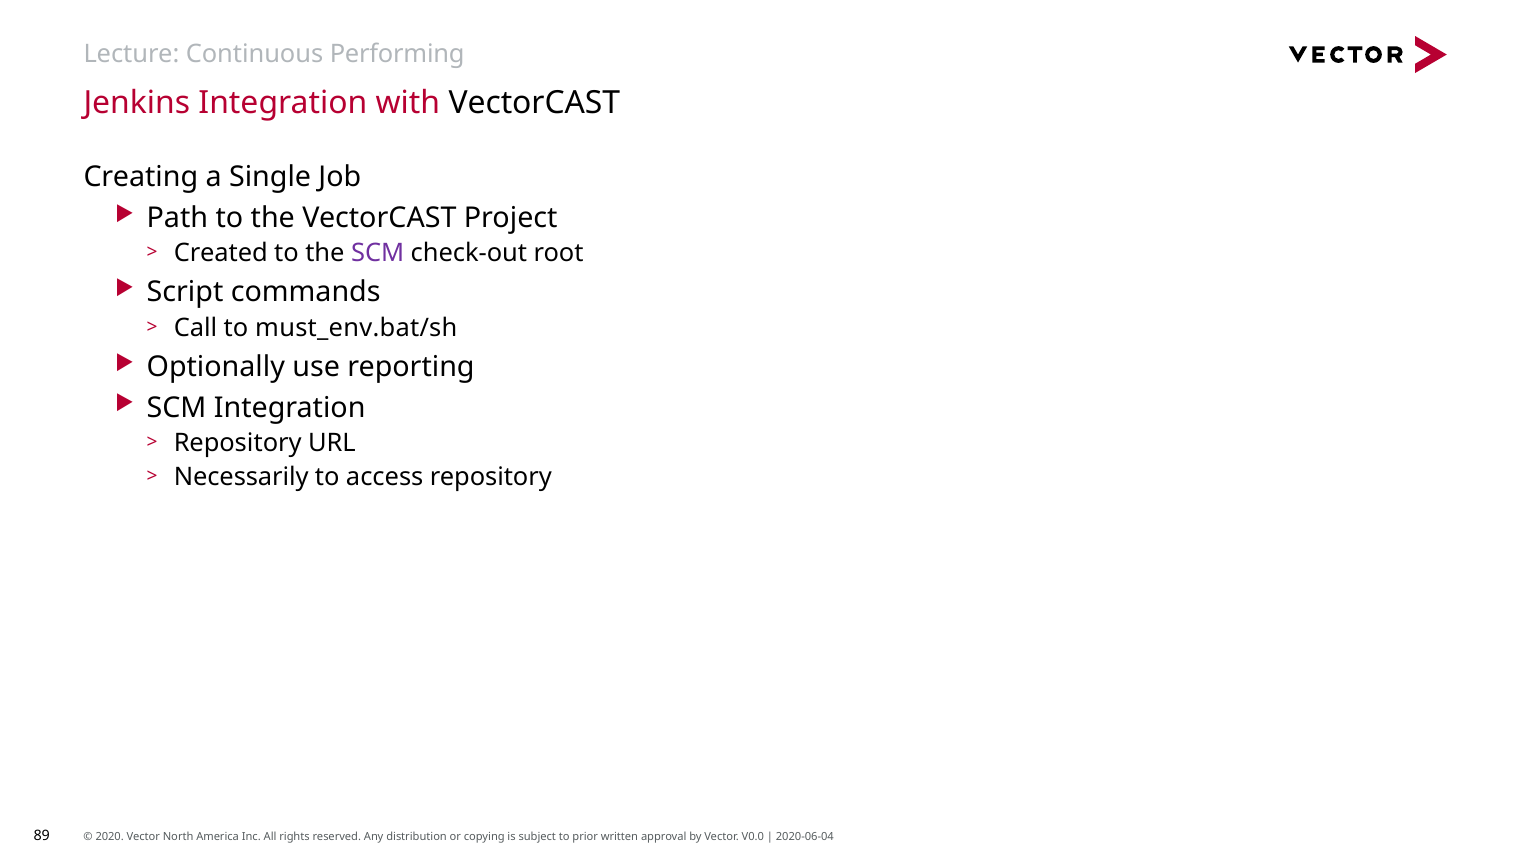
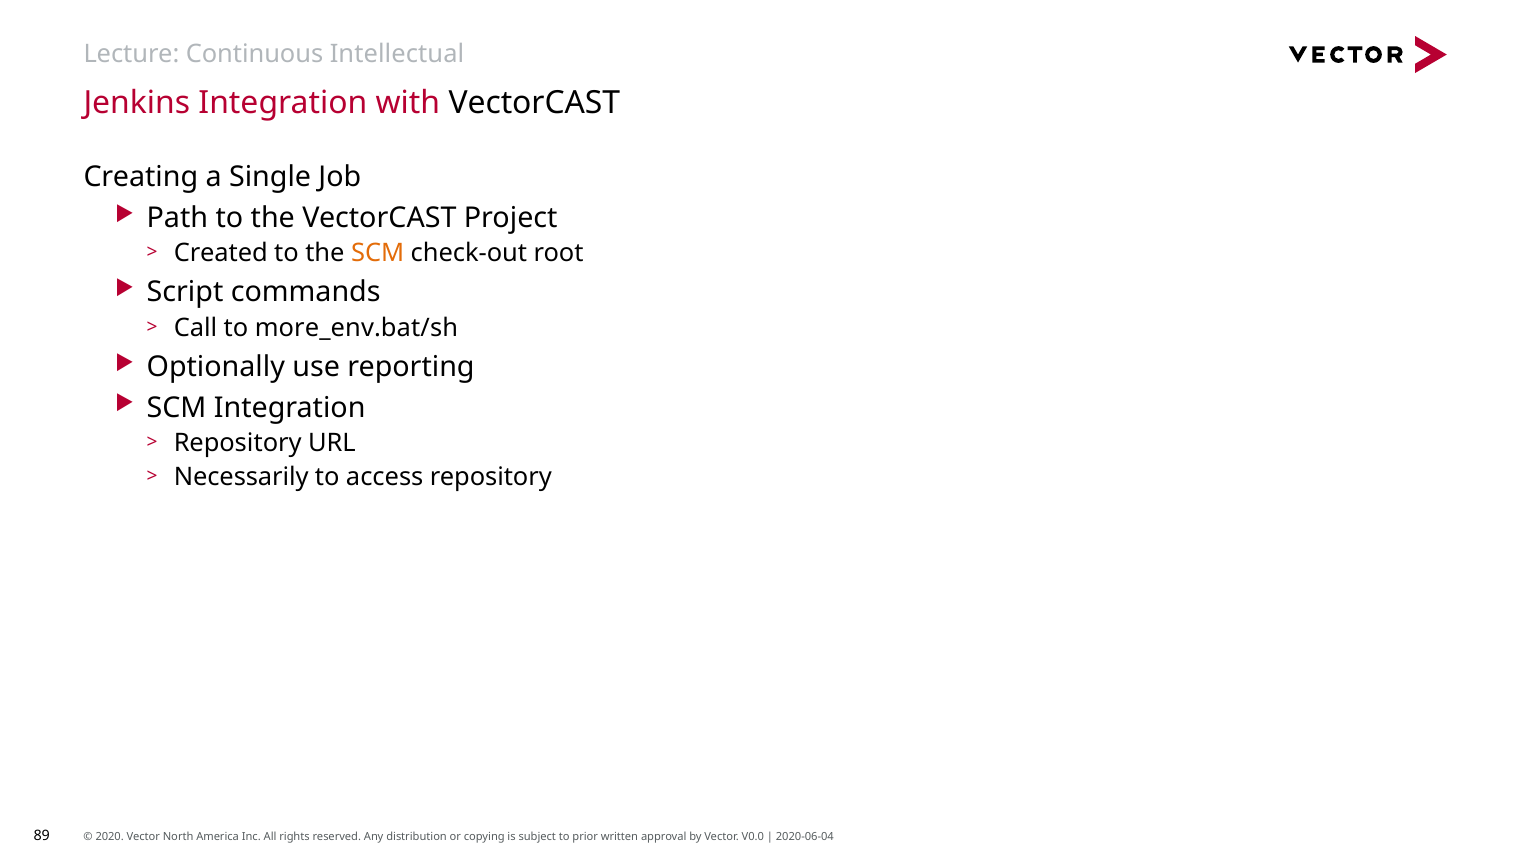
Performing: Performing -> Intellectual
SCM at (378, 253) colour: purple -> orange
must_env.bat/sh: must_env.bat/sh -> more_env.bat/sh
